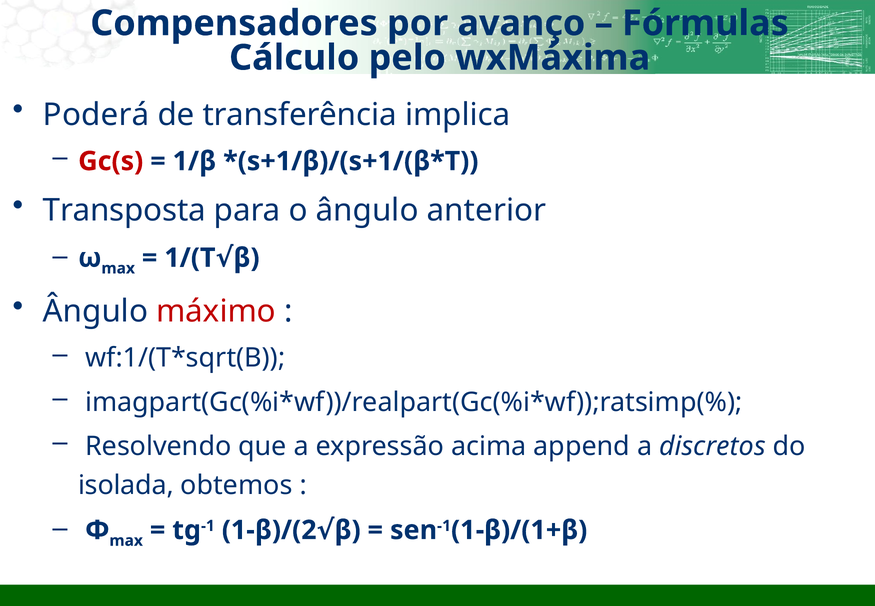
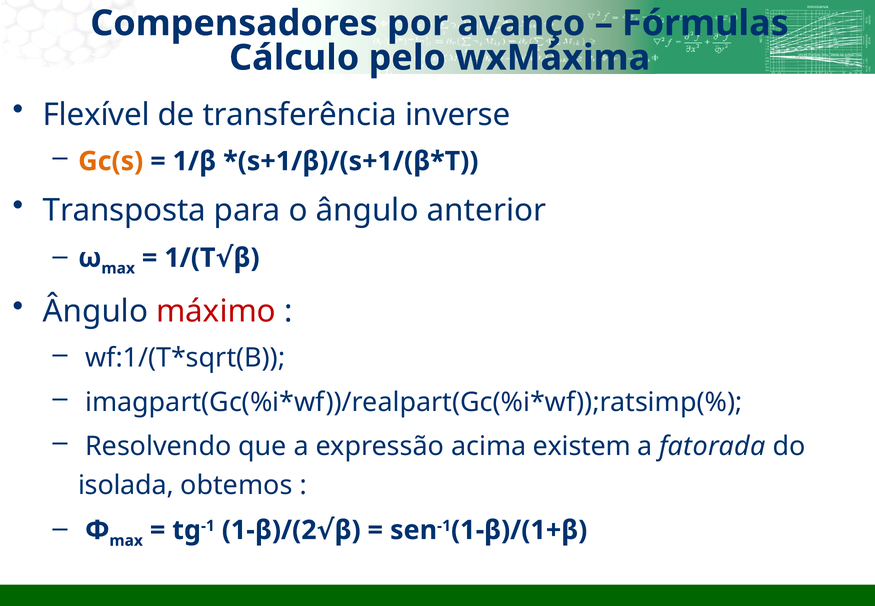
Poderá: Poderá -> Flexível
implica: implica -> inverse
Gc(s colour: red -> orange
append: append -> existem
discretos: discretos -> fatorada
